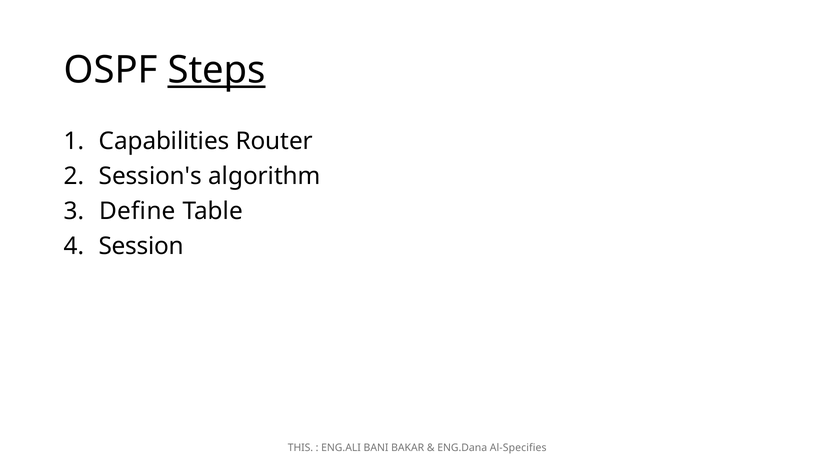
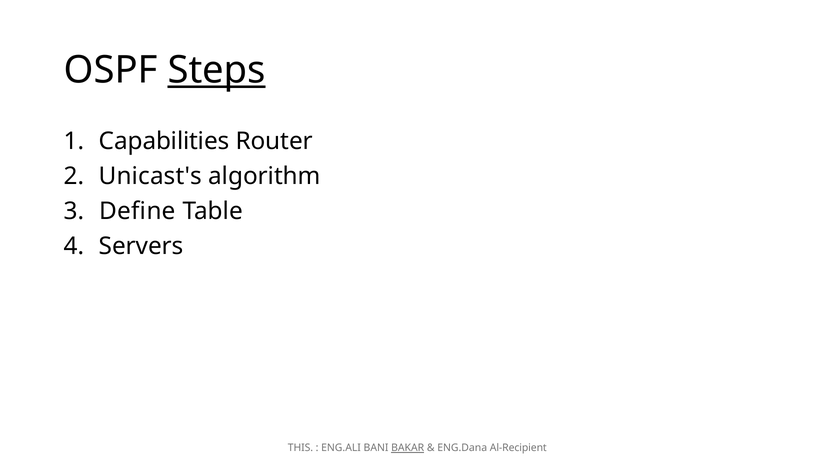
Session's: Session's -> Unicast's
Session: Session -> Servers
BAKAR underline: none -> present
Al-Specifies: Al-Specifies -> Al-Recipient
